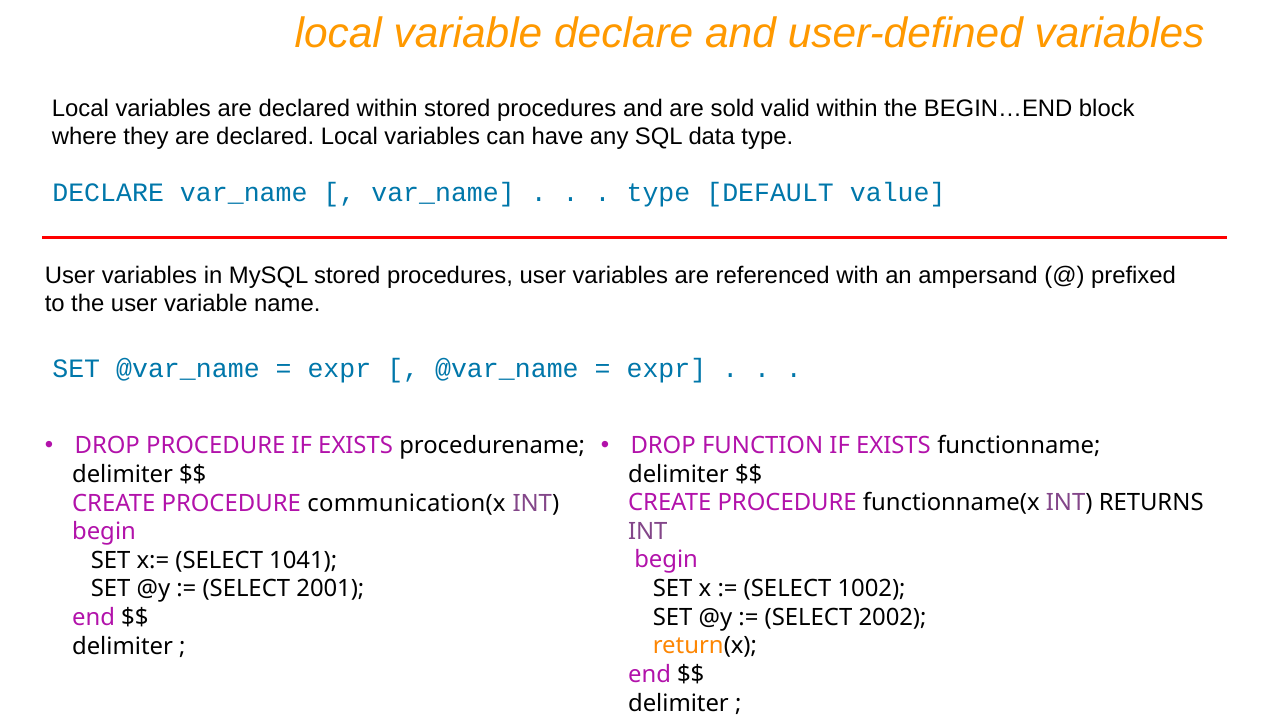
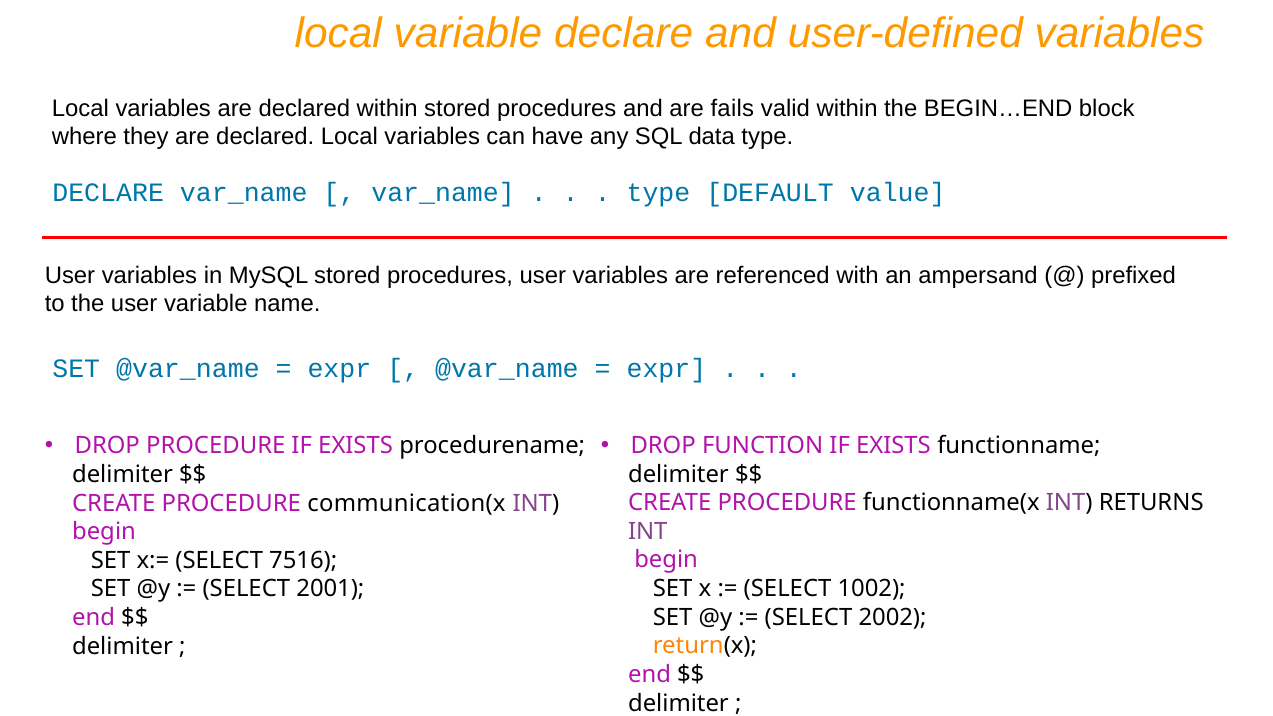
sold: sold -> fails
1041: 1041 -> 7516
